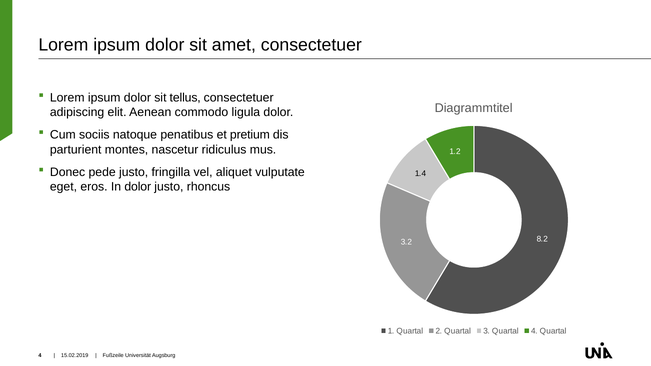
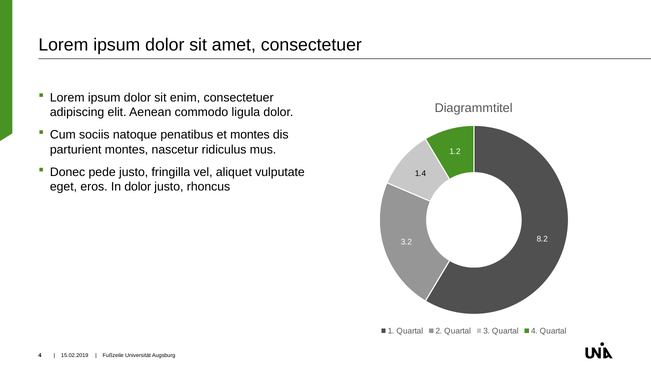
tellus: tellus -> enim
et pretium: pretium -> montes
